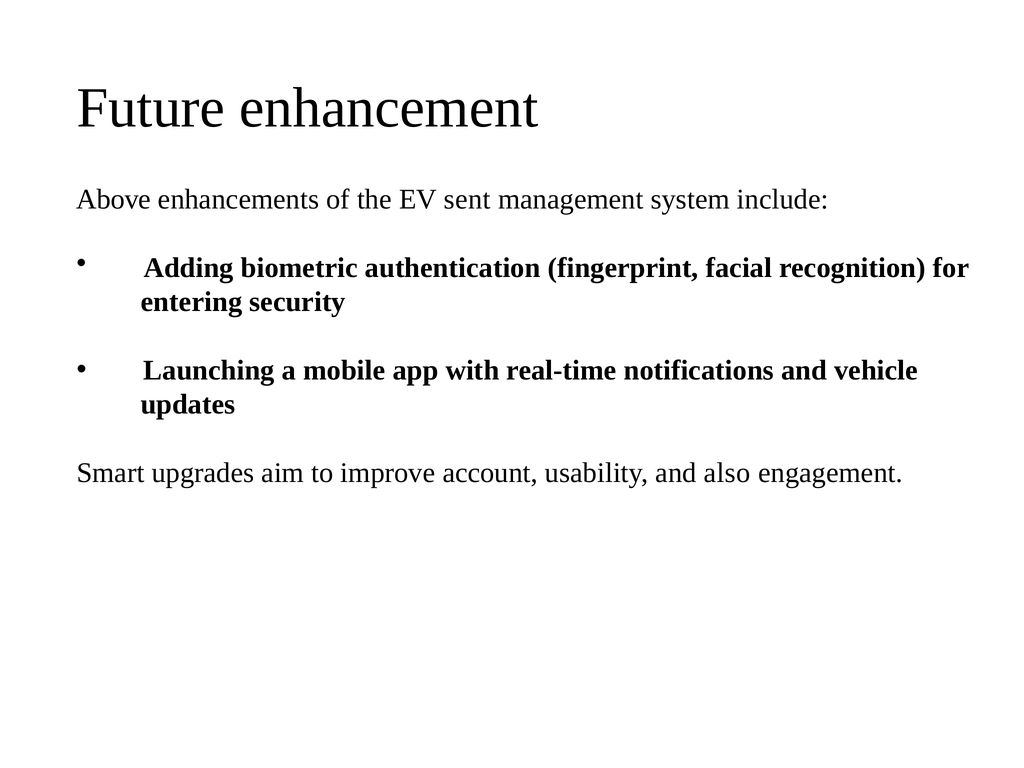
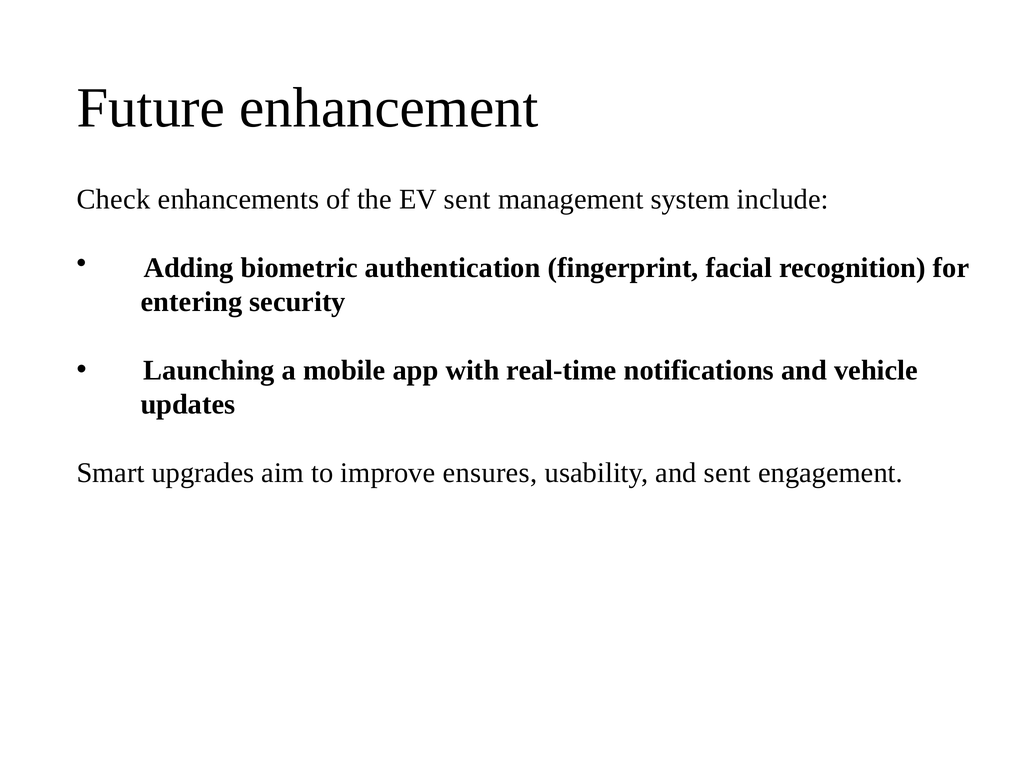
Above: Above -> Check
account: account -> ensures
and also: also -> sent
